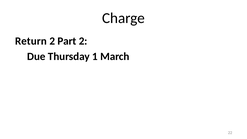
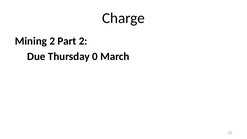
Return: Return -> Mining
1: 1 -> 0
